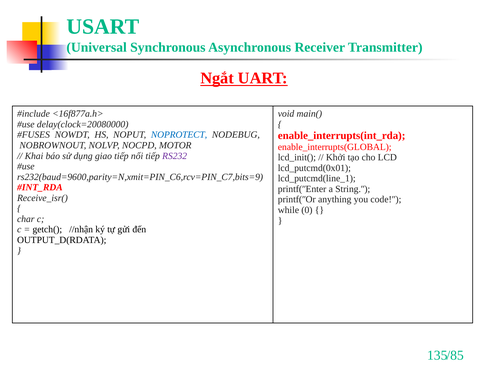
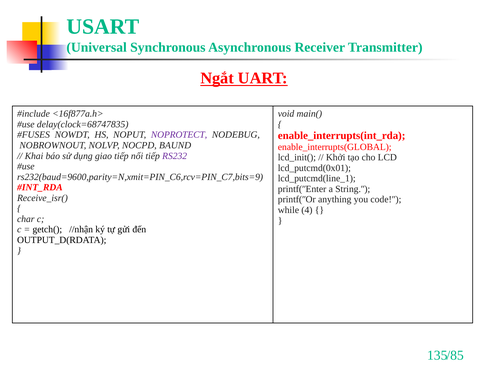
delay(clock=20080000: delay(clock=20080000 -> delay(clock=68747835
NOPROTECT colour: blue -> purple
MOTOR: MOTOR -> BAUND
0: 0 -> 4
